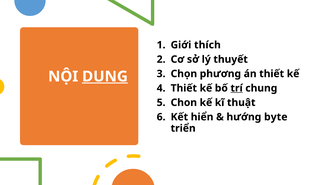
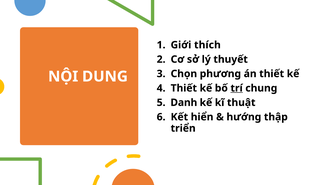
DUNG underline: present -> none
Chọn: Chọn -> Danh
byte: byte -> thập
